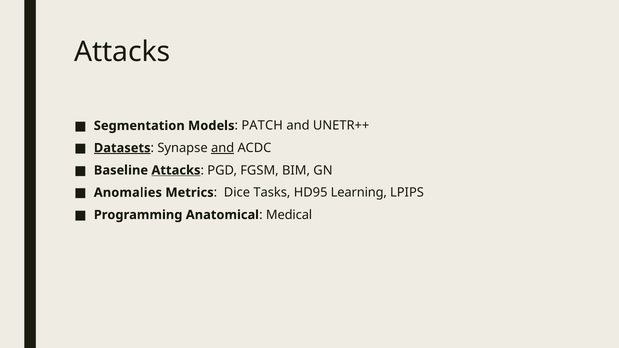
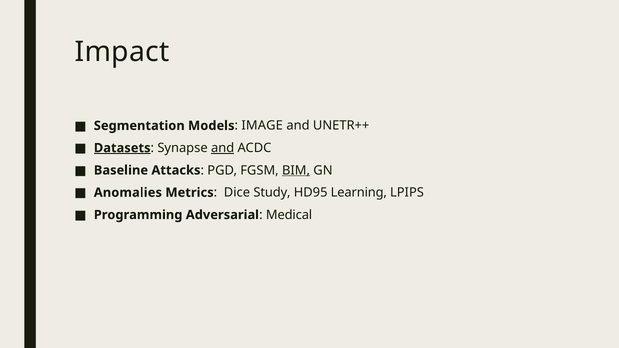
Attacks at (122, 52): Attacks -> Impact
PATCH: PATCH -> IMAGE
Attacks at (176, 170) underline: present -> none
BIM underline: none -> present
Tasks: Tasks -> Study
Anatomical: Anatomical -> Adversarial
